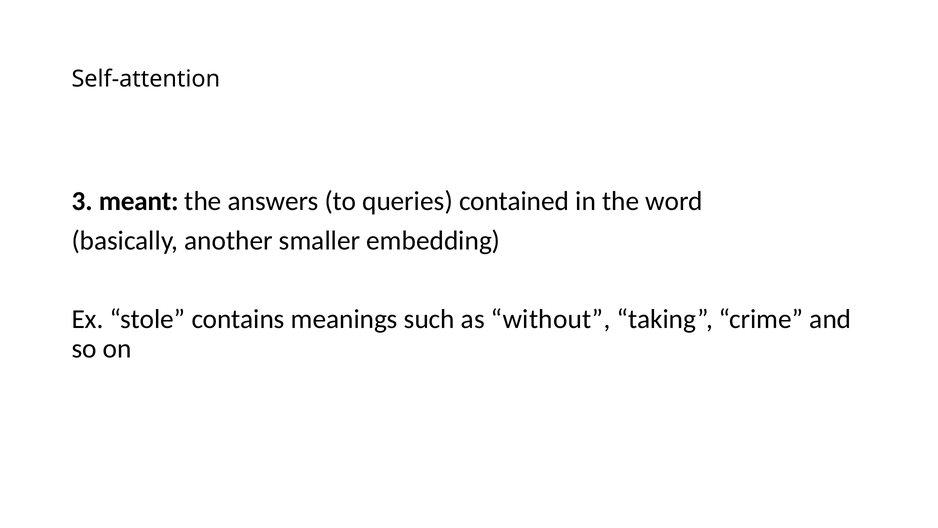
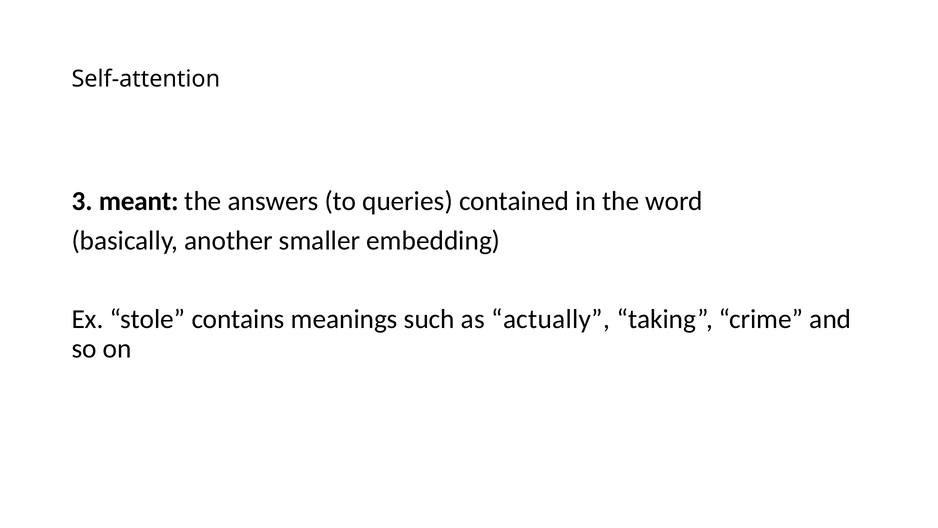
without: without -> actually
